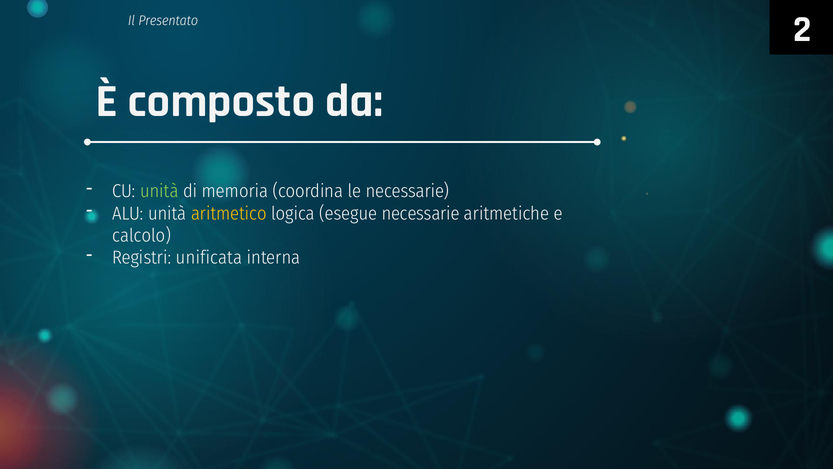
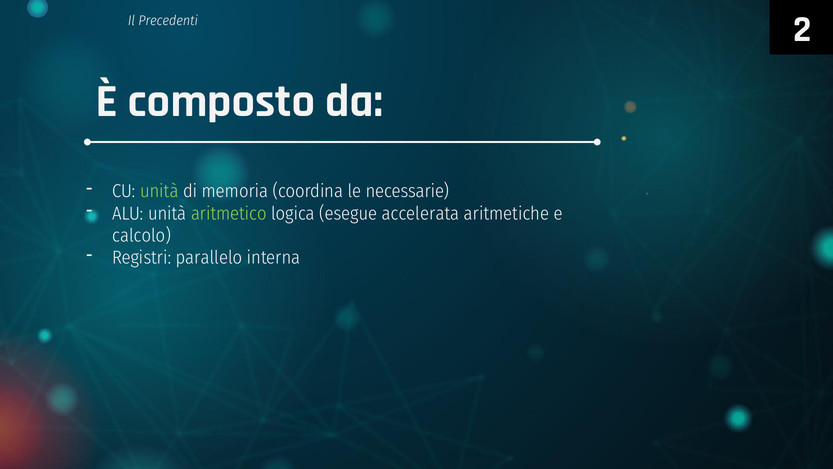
Presentato: Presentato -> Precedenti
aritmetico colour: yellow -> light green
esegue necessarie: necessarie -> accelerata
unificata: unificata -> parallelo
